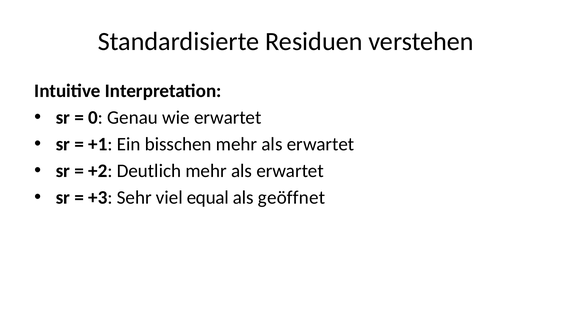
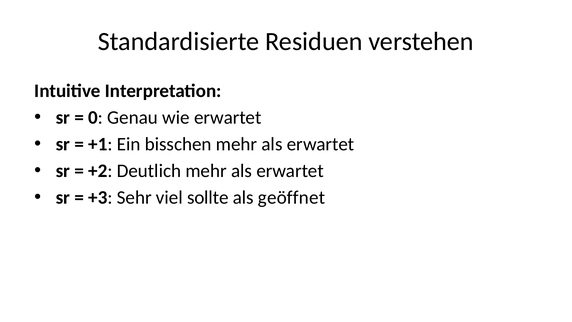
equal: equal -> sollte
